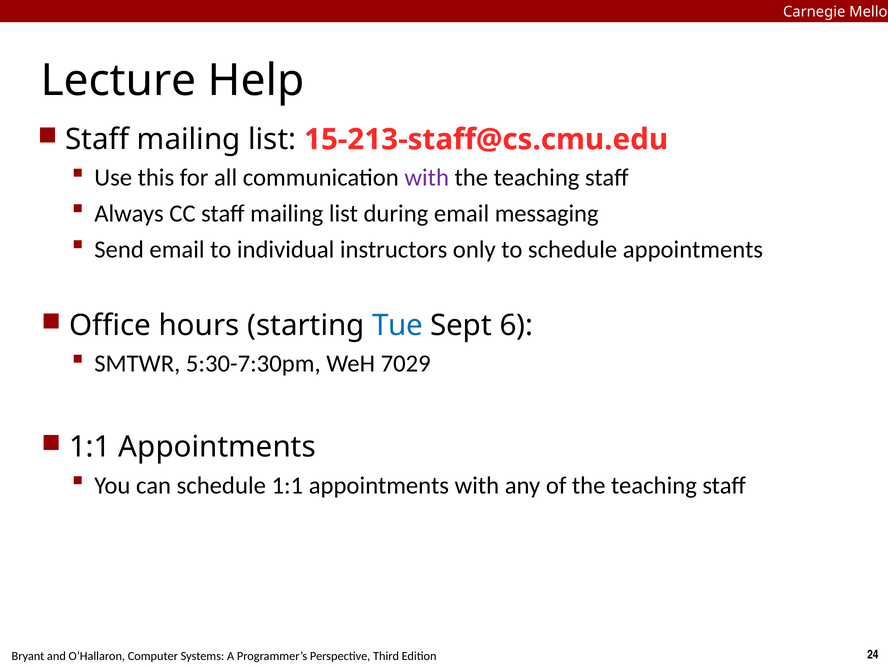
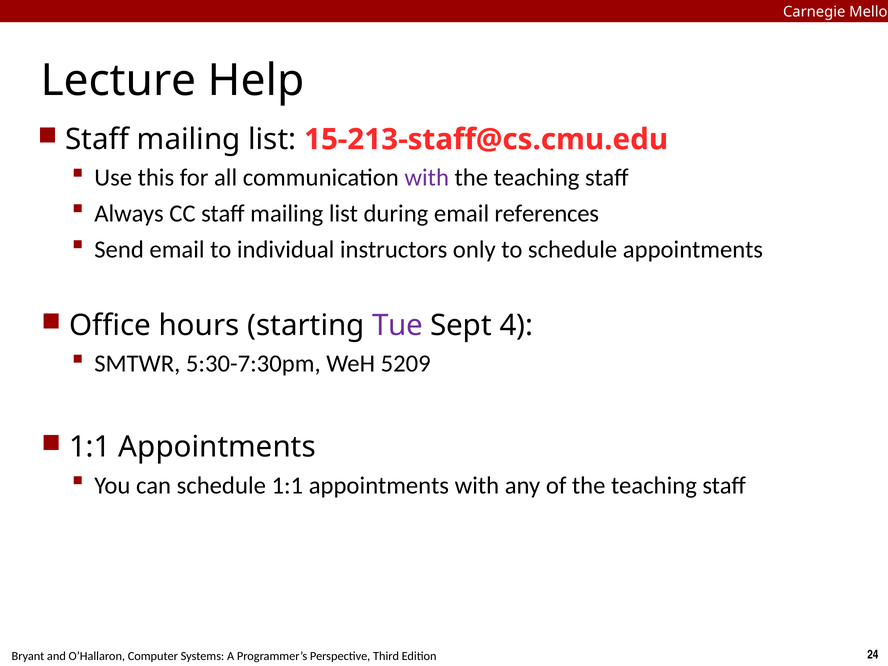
messaging: messaging -> references
Tue colour: blue -> purple
6: 6 -> 4
7029: 7029 -> 5209
